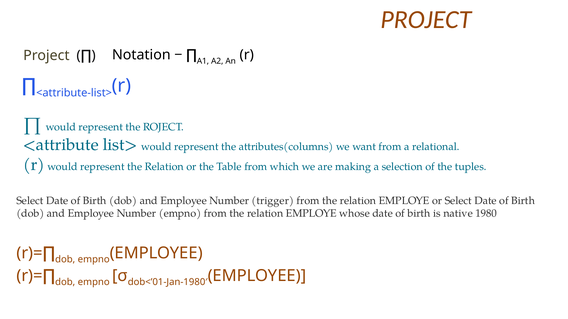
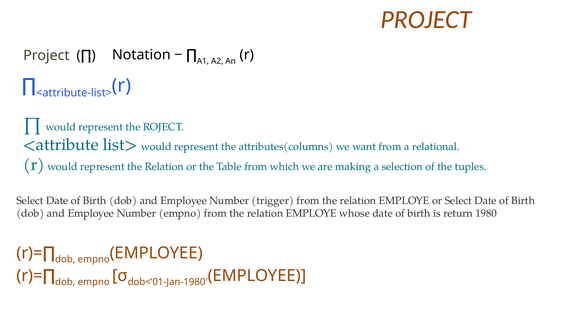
native: native -> return
